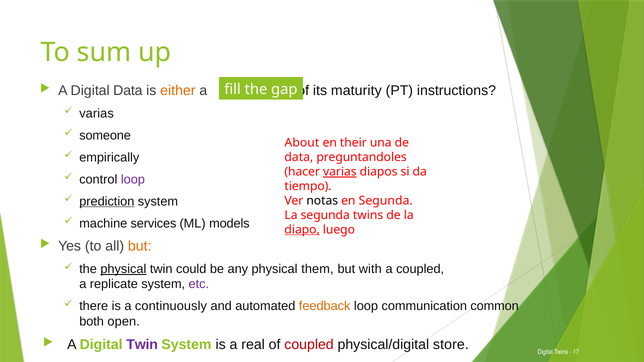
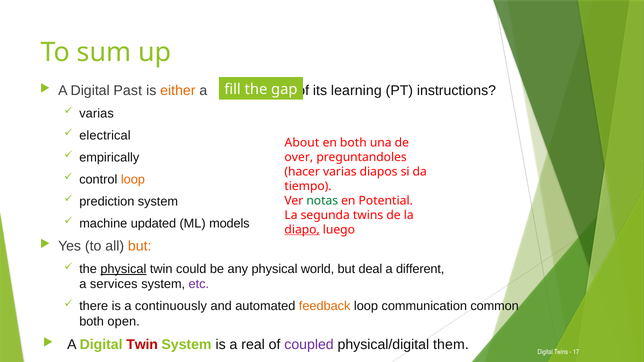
Digital Data: Data -> Past
maturity: maturity -> learning
someone: someone -> electrical
en their: their -> both
data at (299, 157): data -> over
varias at (340, 172) underline: present -> none
loop at (133, 179) colour: purple -> orange
prediction underline: present -> none
notas colour: black -> green
en Segunda: Segunda -> Potential
services: services -> updated
them: them -> world
with: with -> deal
a coupled: coupled -> different
replicate: replicate -> services
Twin at (142, 345) colour: purple -> red
coupled at (309, 345) colour: red -> purple
store: store -> them
